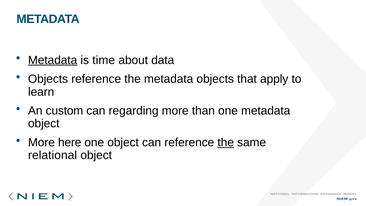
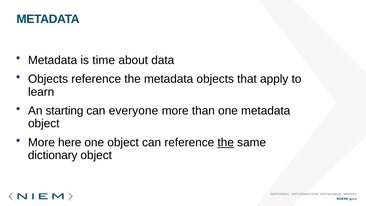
Metadata at (53, 60) underline: present -> none
custom: custom -> starting
regarding: regarding -> everyone
relational: relational -> dictionary
